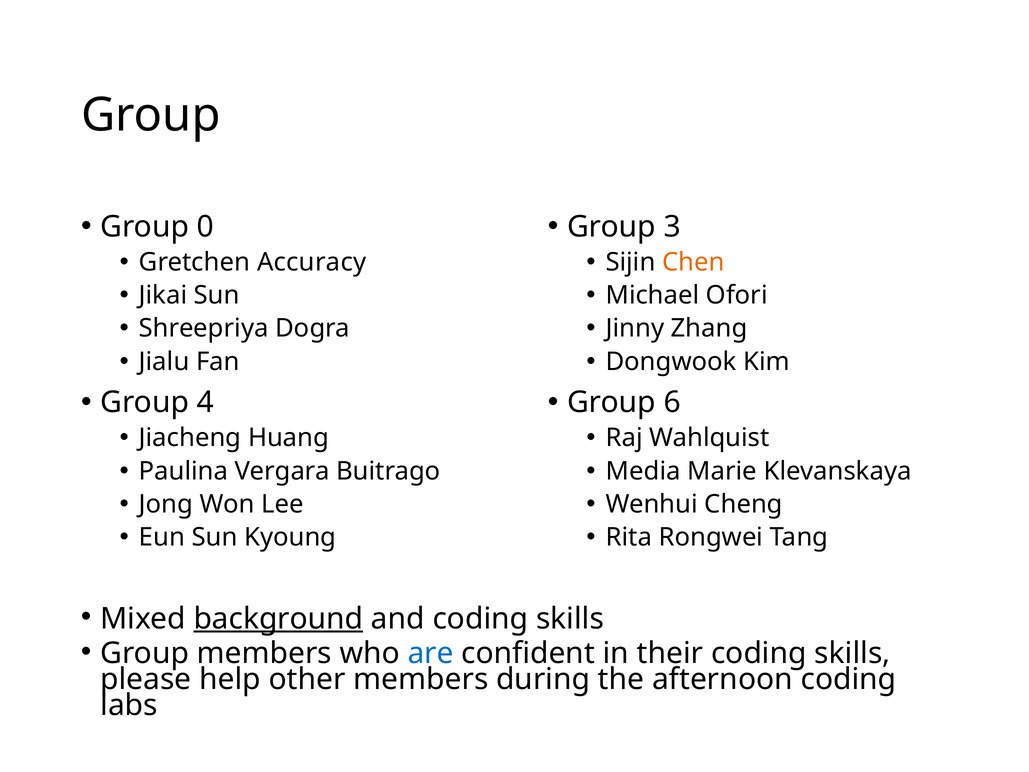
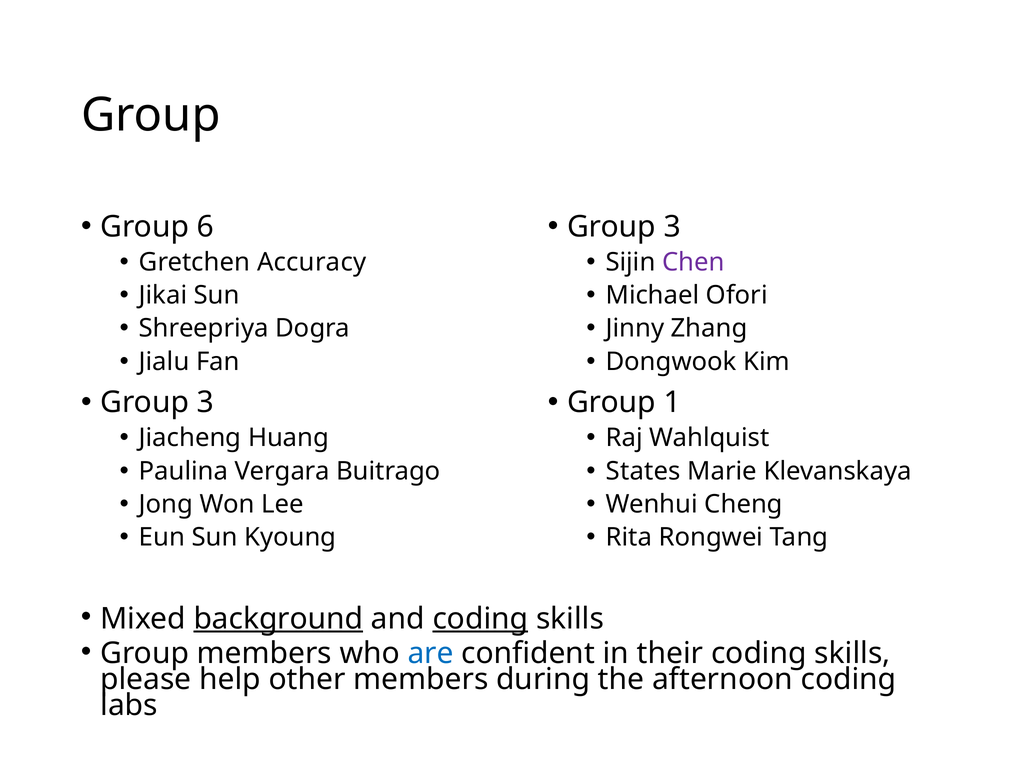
0: 0 -> 6
Chen colour: orange -> purple
4 at (205, 402): 4 -> 3
6: 6 -> 1
Media: Media -> States
coding at (480, 619) underline: none -> present
